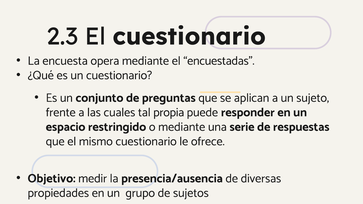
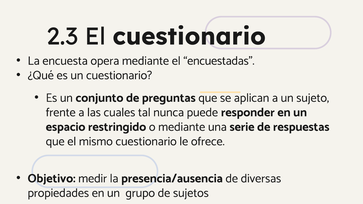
propia: propia -> nunca
